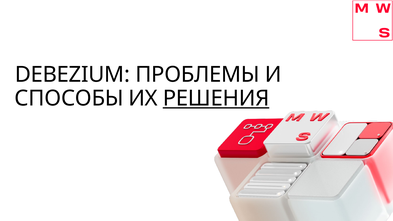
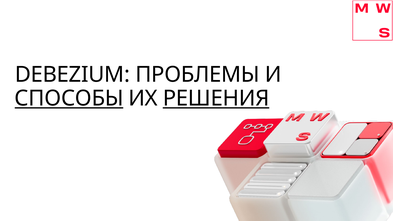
СПОСОБЫ underline: none -> present
